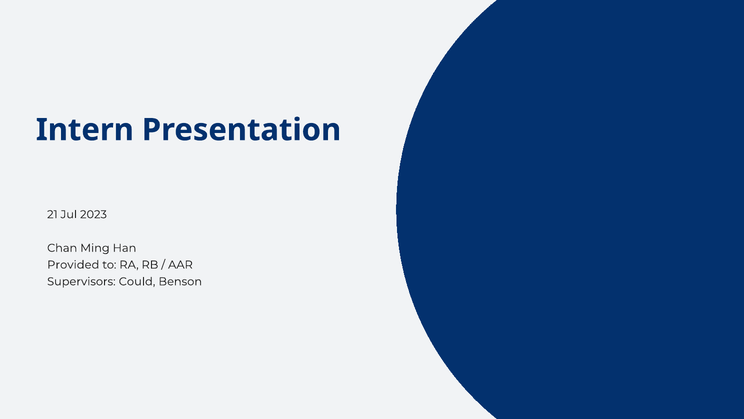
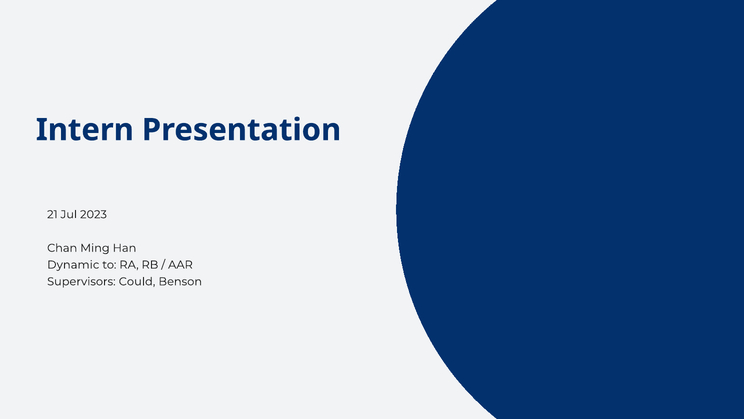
Provided: Provided -> Dynamic
